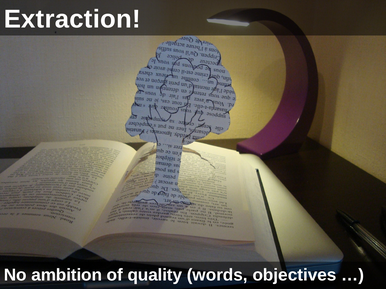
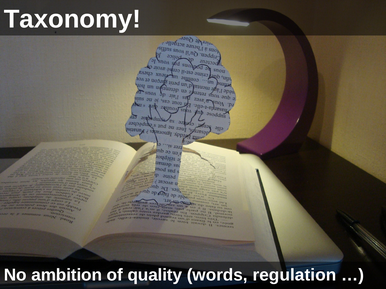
Extraction: Extraction -> Taxonomy
objectives: objectives -> regulation
